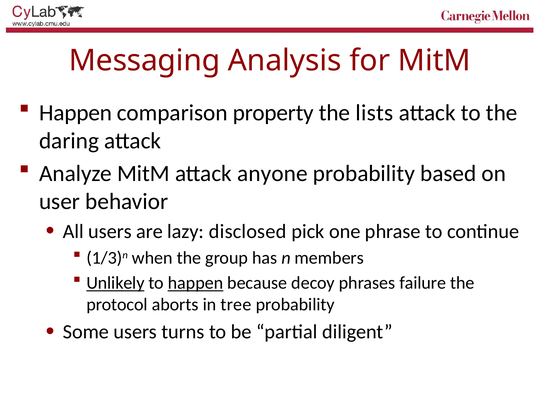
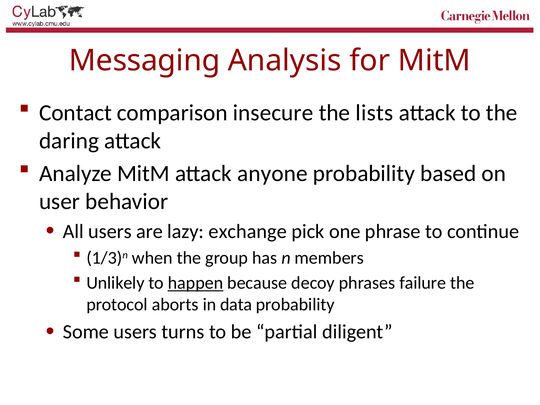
Happen at (76, 113): Happen -> Contact
property: property -> insecure
disclosed: disclosed -> exchange
Unlikely underline: present -> none
tree: tree -> data
